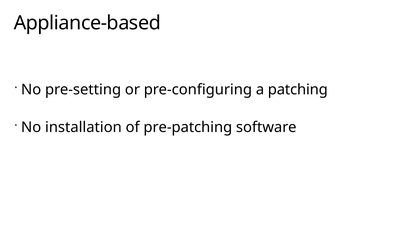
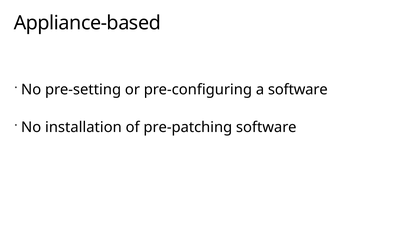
a patching: patching -> software
